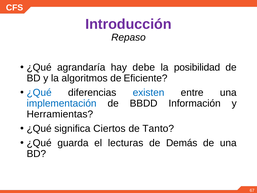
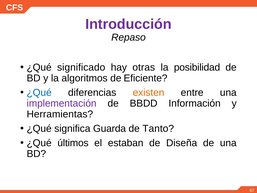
agrandaría: agrandaría -> significado
debe: debe -> otras
existen colour: blue -> orange
implementación colour: blue -> purple
Ciertos: Ciertos -> Guarda
guarda: guarda -> últimos
lecturas: lecturas -> estaban
Demás: Demás -> Diseña
